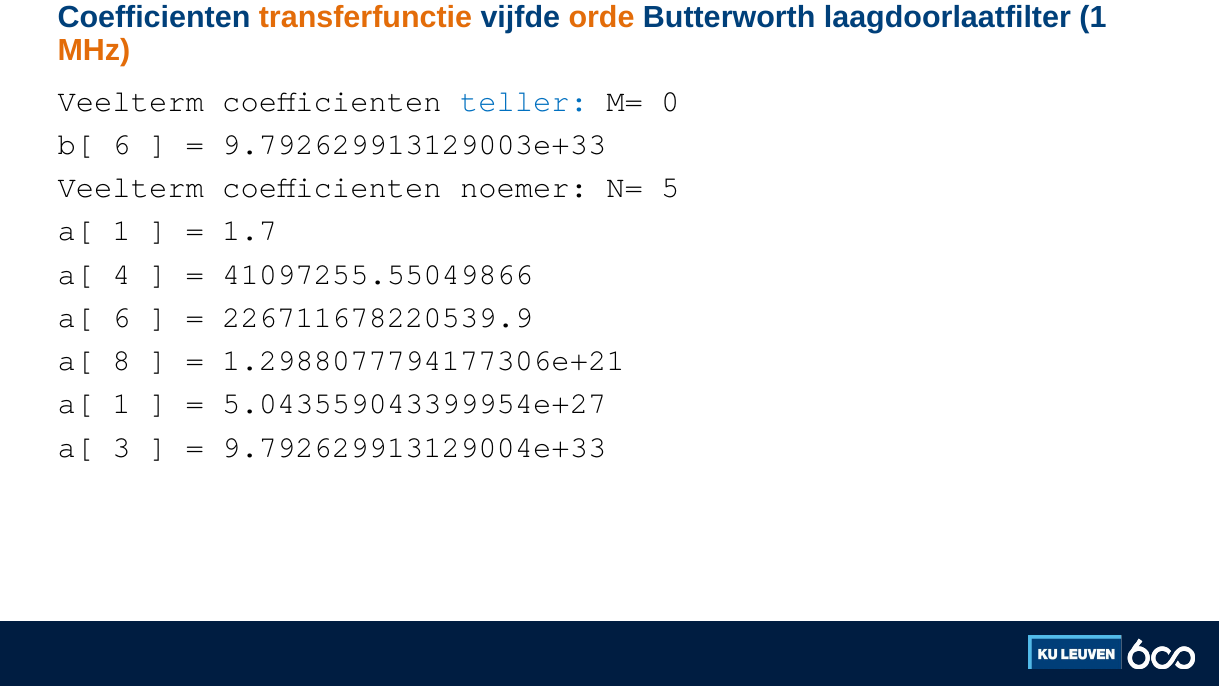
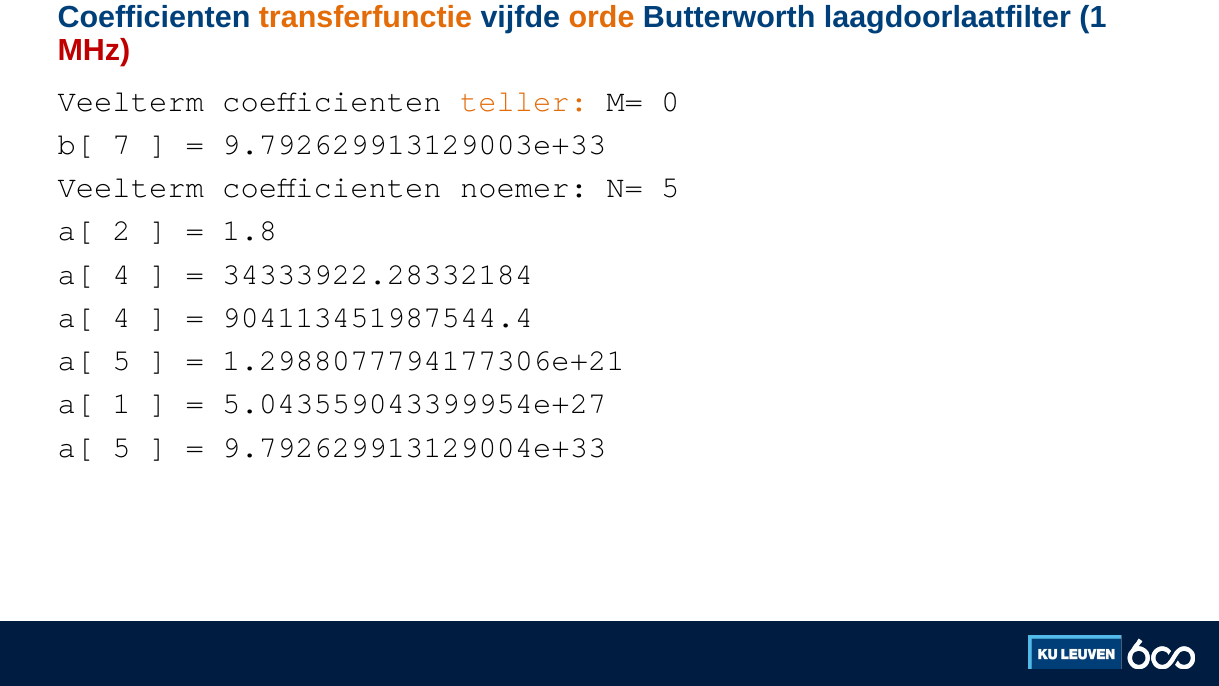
MHz colour: orange -> red
teller colour: blue -> orange
b[ 6: 6 -> 7
1 at (122, 231): 1 -> 2
1.7: 1.7 -> 1.8
41097255.55049866: 41097255.55049866 -> 34333922.28332184
6 at (122, 317): 6 -> 4
226711678220539.9: 226711678220539.9 -> 904113451987544.4
8 at (122, 360): 8 -> 5
3 at (122, 447): 3 -> 5
